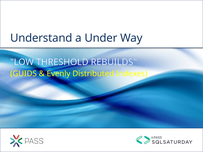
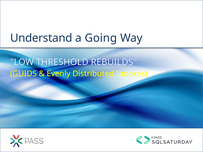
Under: Under -> Going
